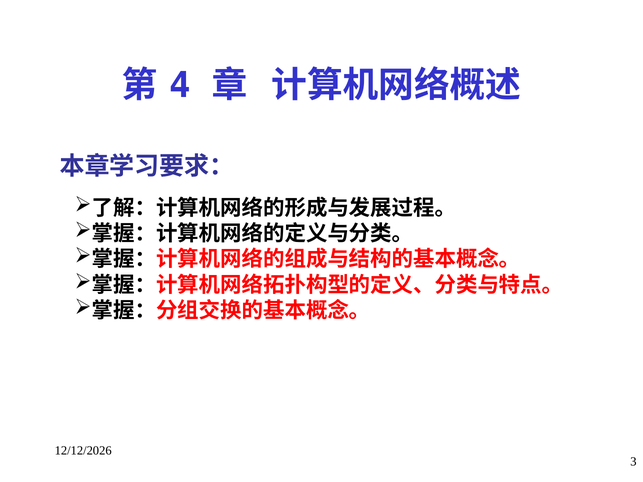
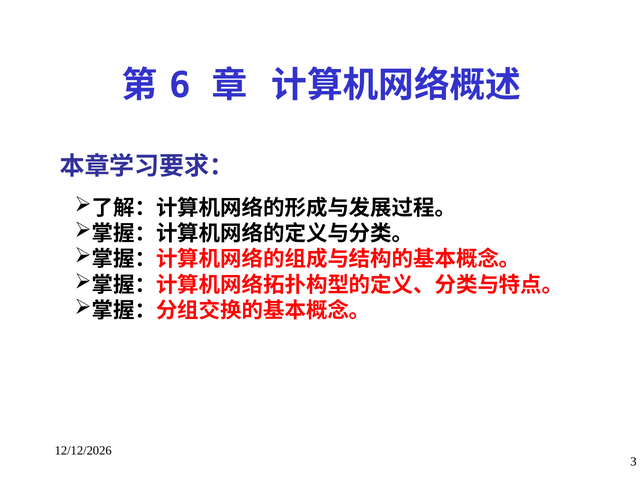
4: 4 -> 6
